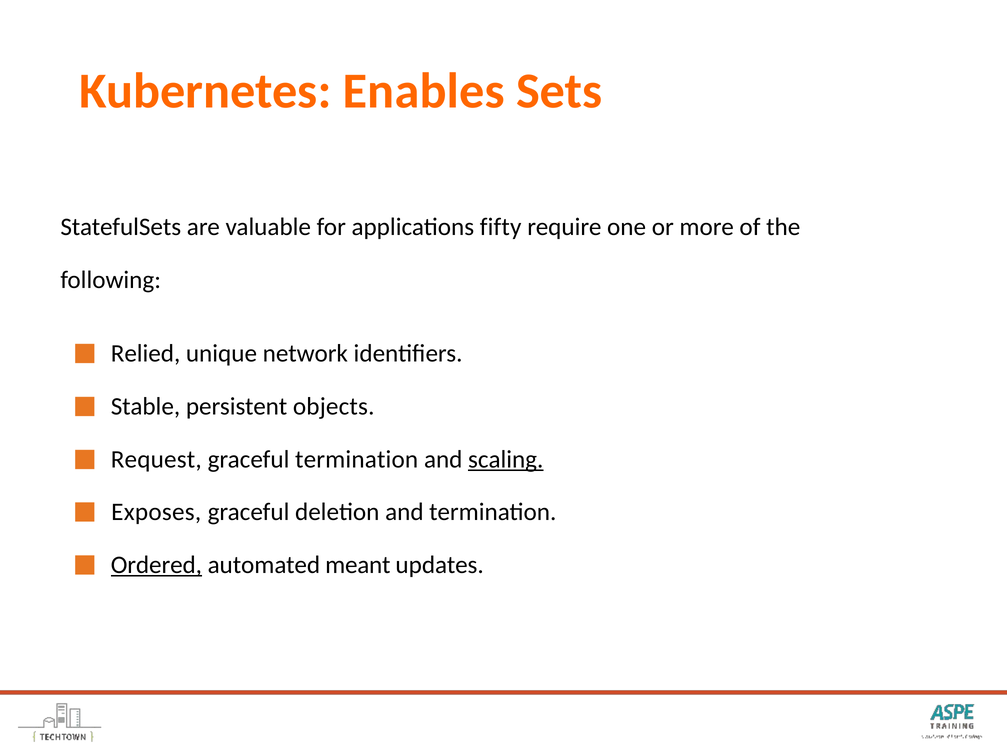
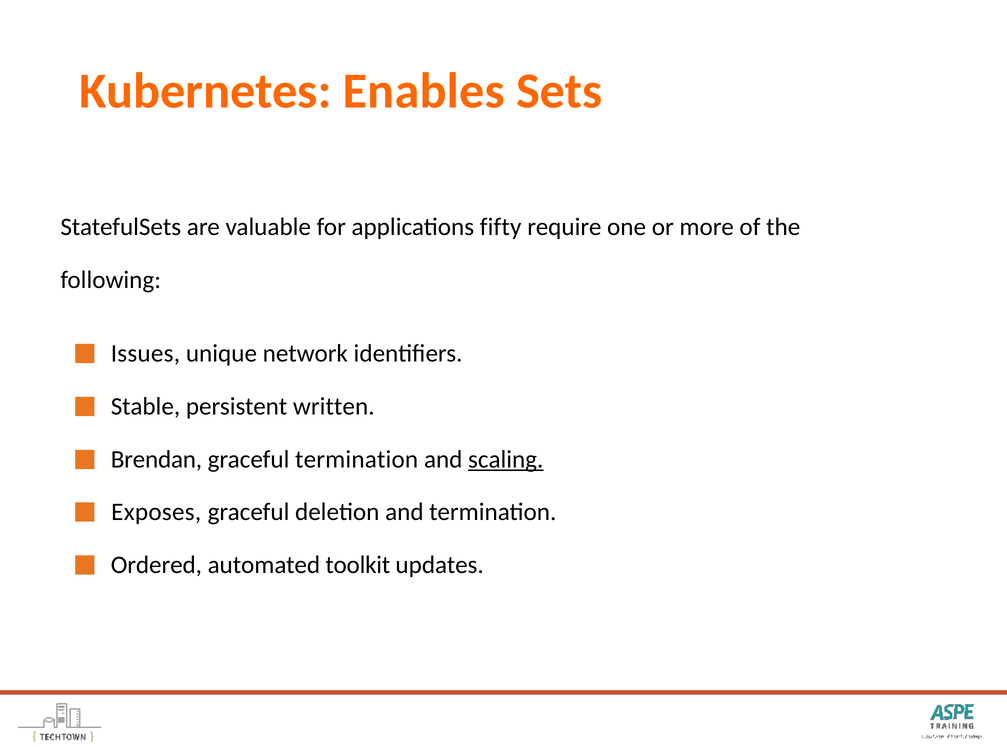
Relied: Relied -> Issues
objects: objects -> written
Request: Request -> Brendan
Ordered underline: present -> none
meant: meant -> toolkit
